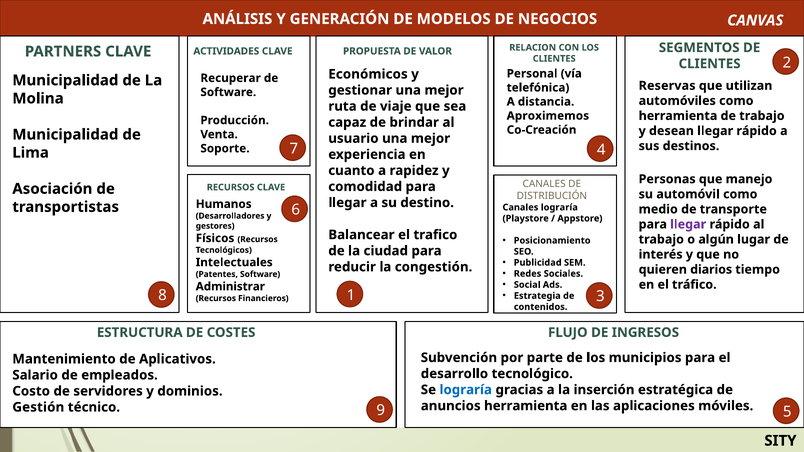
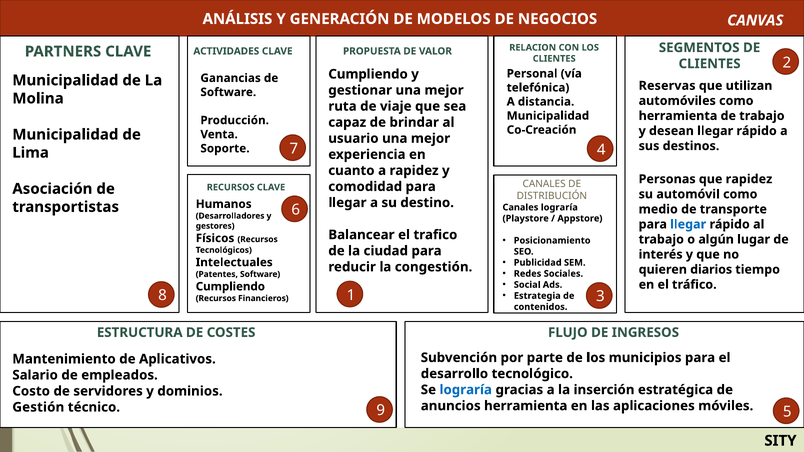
Económicos at (368, 74): Económicos -> Cumpliendo
Recuperar: Recuperar -> Ganancias
Aproximemos at (548, 116): Aproximemos -> Municipalidad
que manejo: manejo -> rapidez
llegar at (688, 224) colour: purple -> blue
Administrar at (230, 287): Administrar -> Cumpliendo
